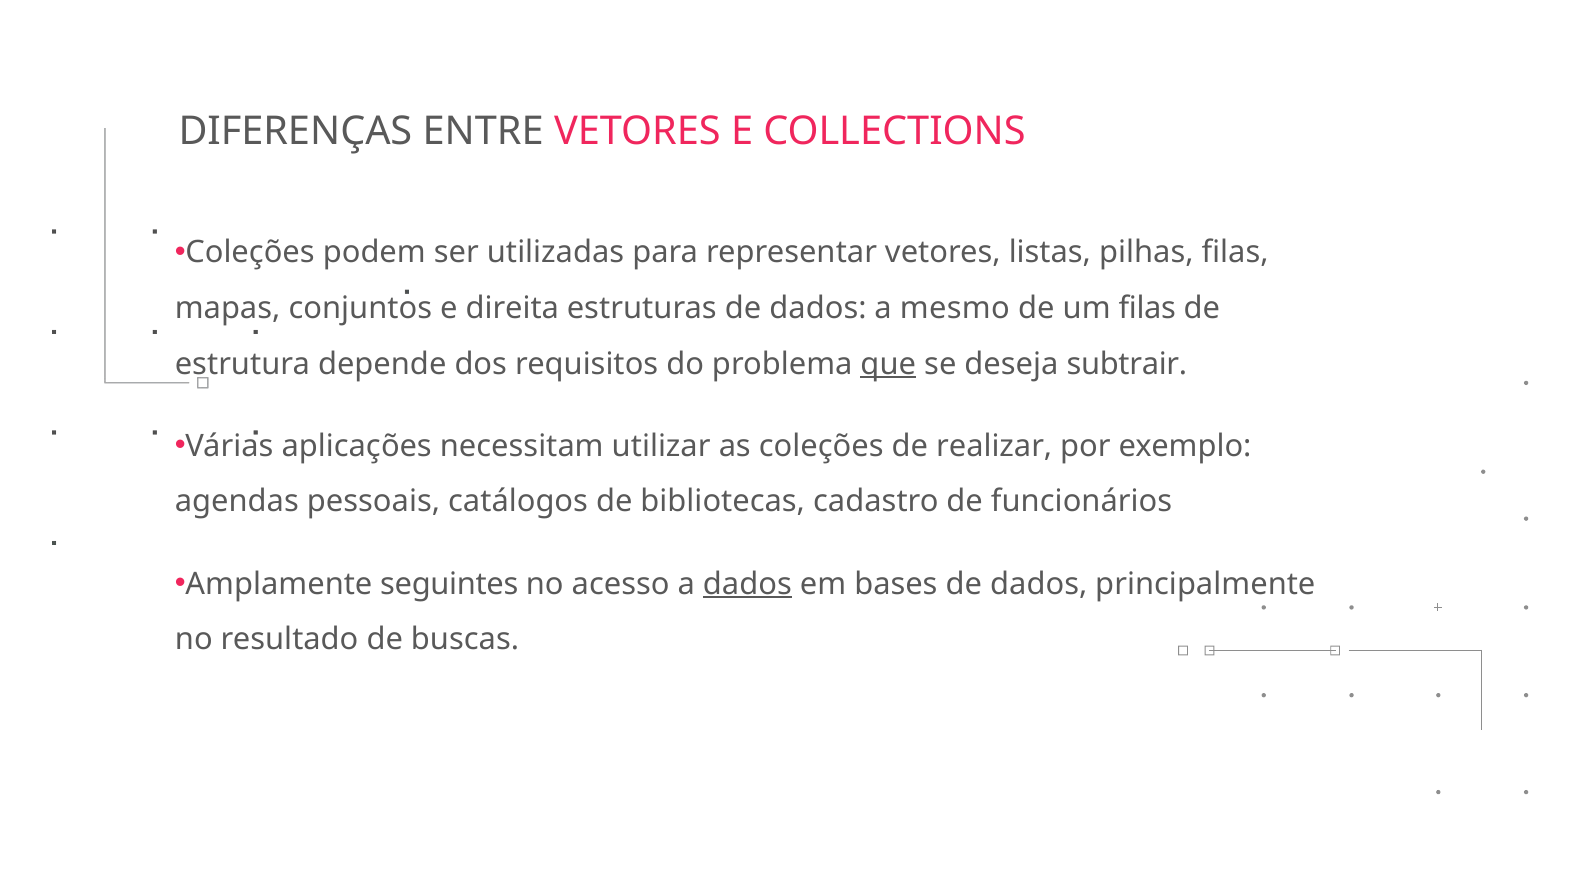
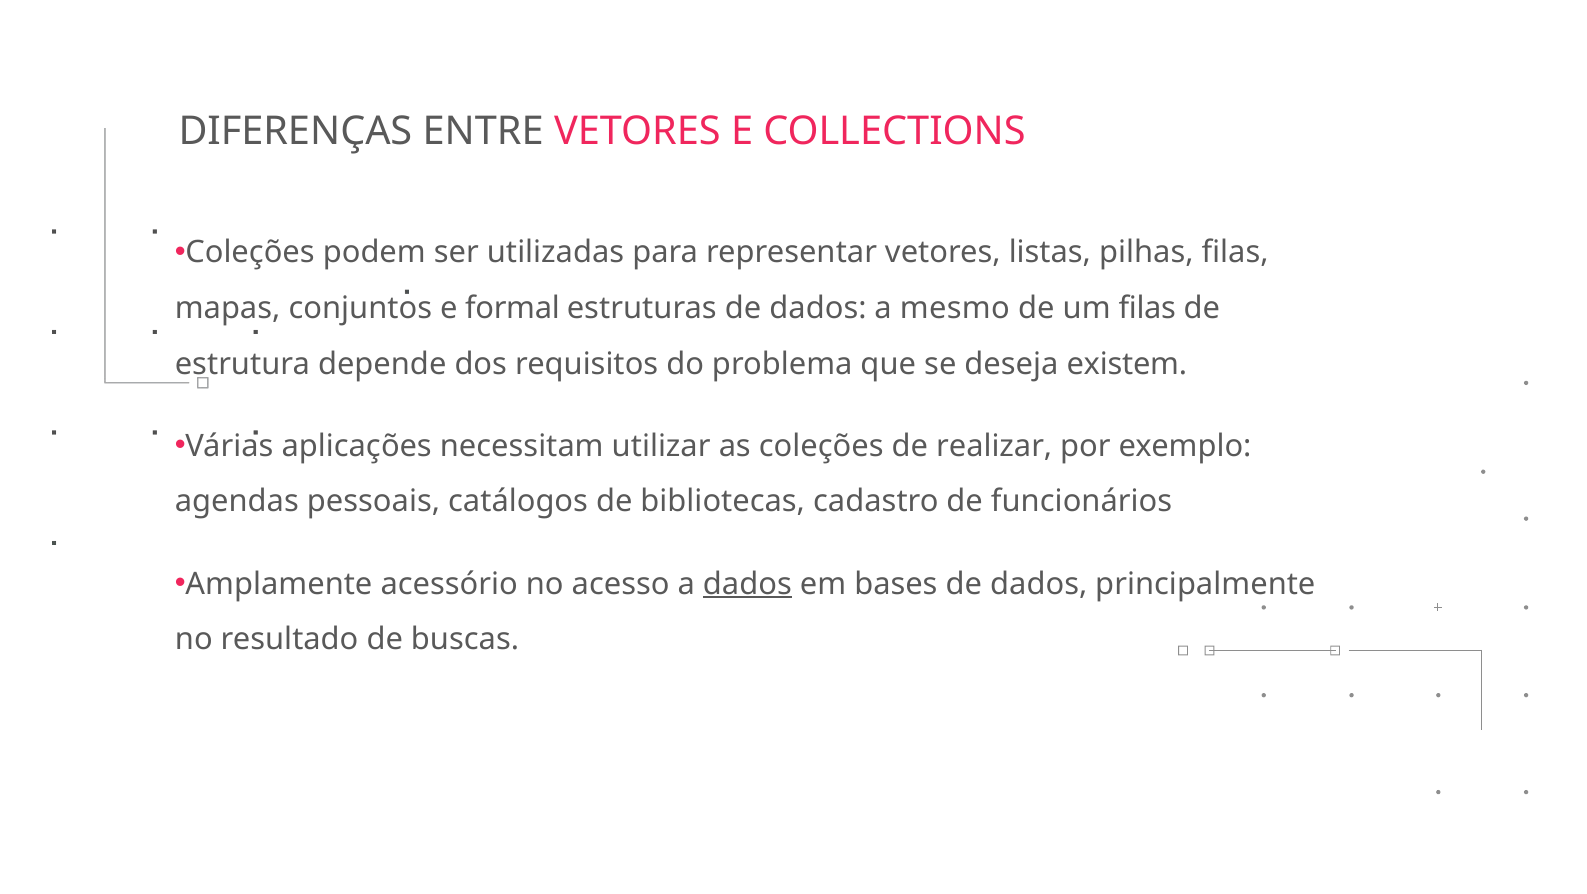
direita: direita -> formal
que underline: present -> none
subtrair: subtrair -> existem
seguintes: seguintes -> acessório
